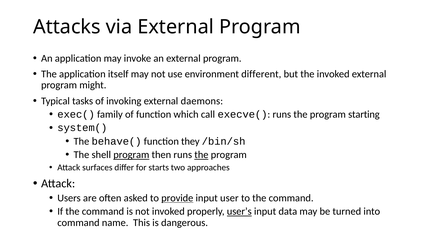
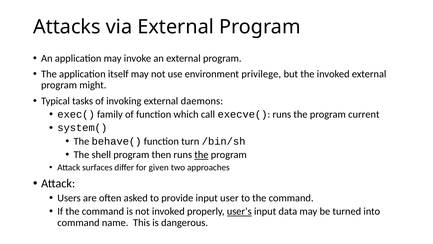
different: different -> privilege
starting: starting -> current
they: they -> turn
program at (131, 155) underline: present -> none
starts: starts -> given
provide underline: present -> none
